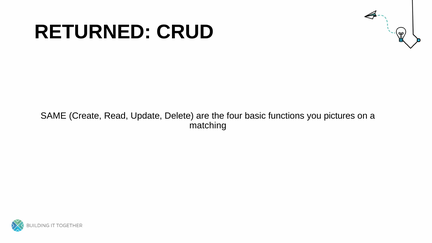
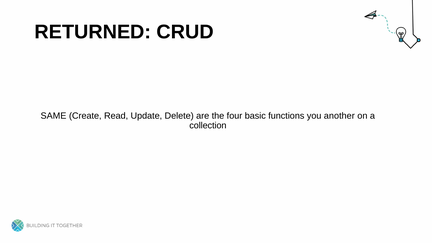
pictures: pictures -> another
matching: matching -> collection
